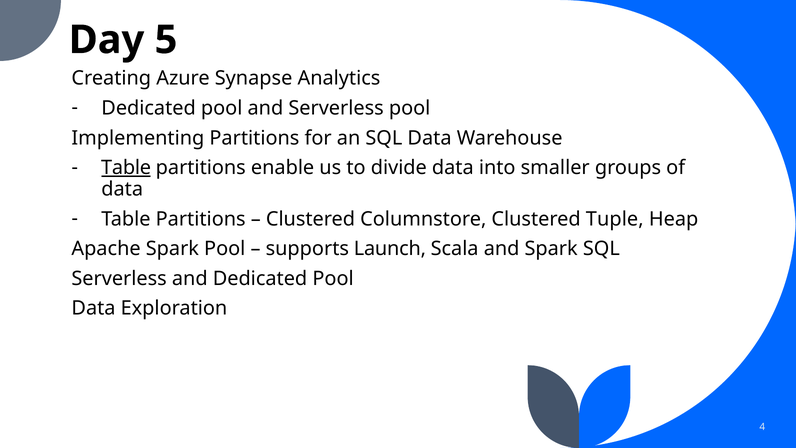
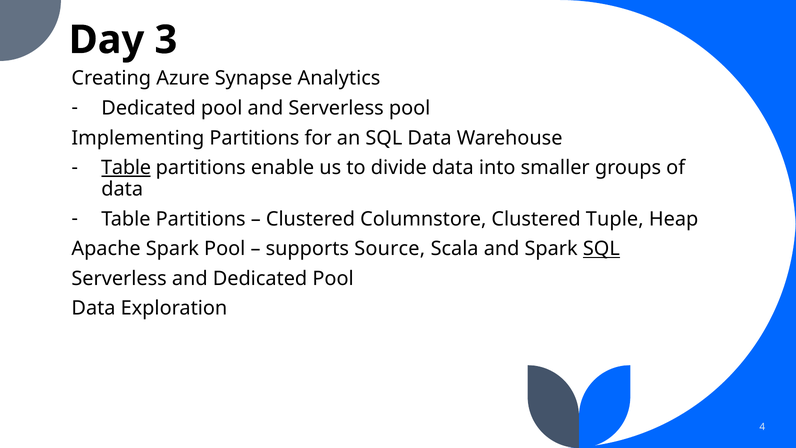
5: 5 -> 3
Launch: Launch -> Source
SQL at (601, 249) underline: none -> present
